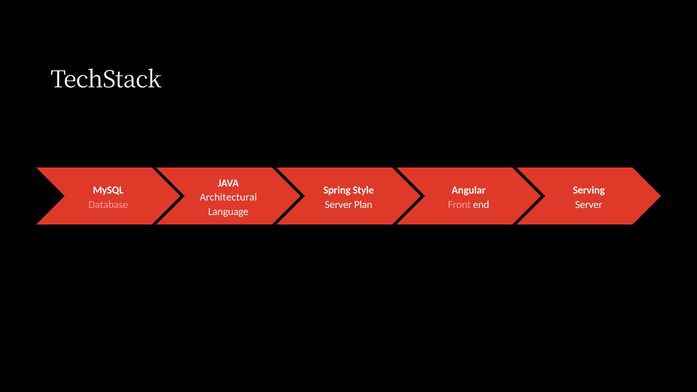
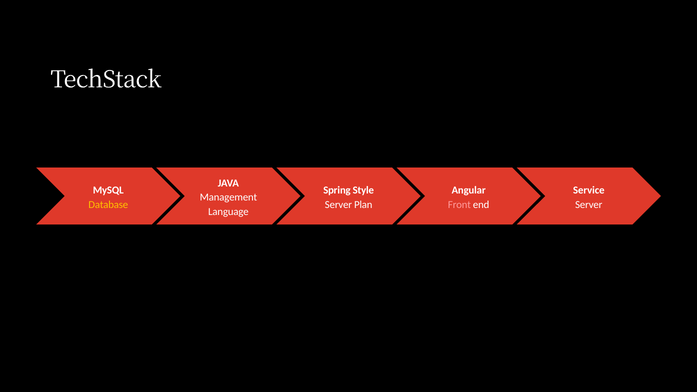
Serving: Serving -> Service
Architectural: Architectural -> Management
Database colour: pink -> yellow
